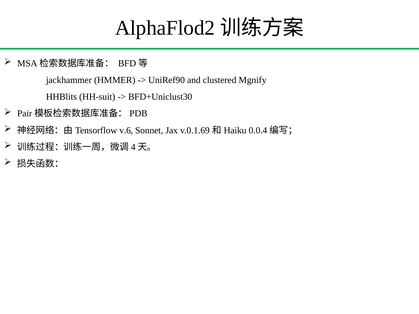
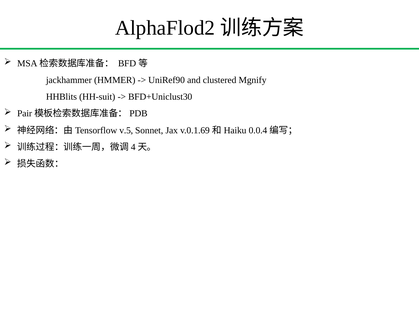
v.6: v.6 -> v.5
